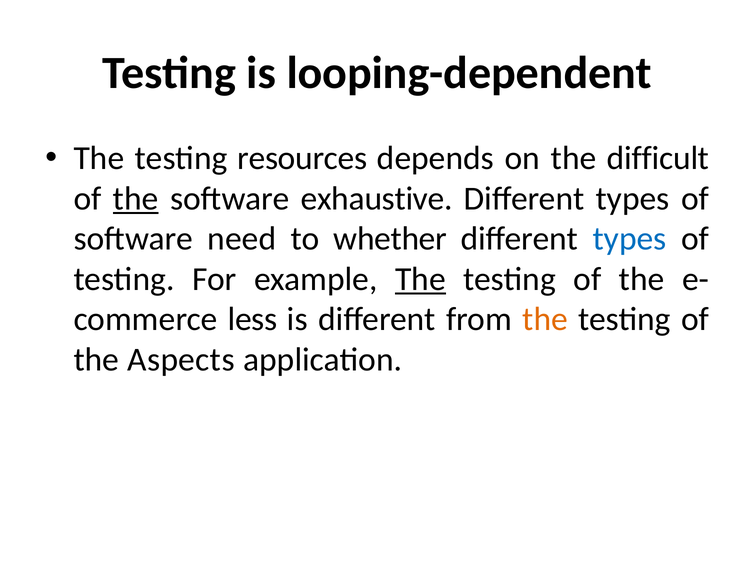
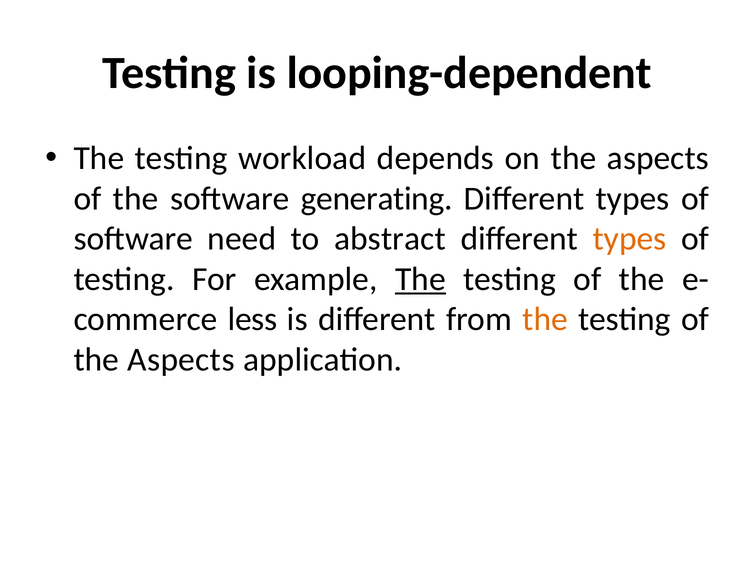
resources: resources -> workload
on the difficult: difficult -> aspects
the at (136, 199) underline: present -> none
exhaustive: exhaustive -> generating
whether: whether -> abstract
types at (630, 239) colour: blue -> orange
